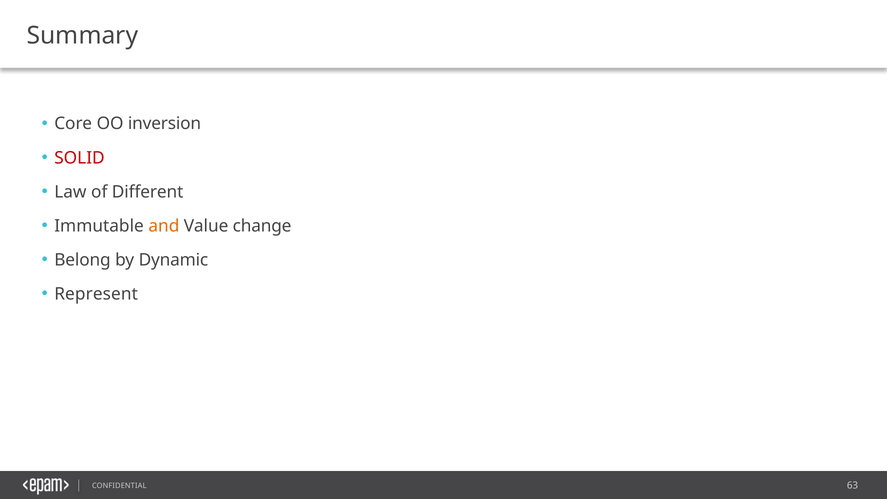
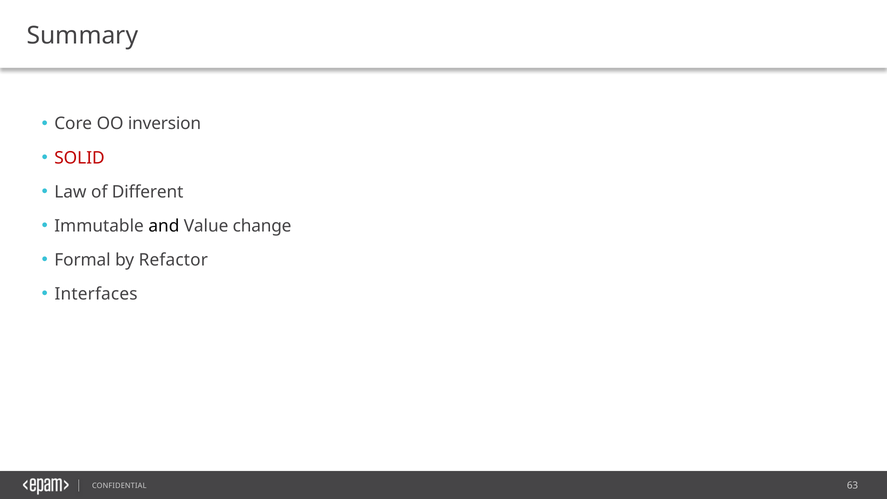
and colour: orange -> black
Belong: Belong -> Formal
Dynamic: Dynamic -> Refactor
Represent: Represent -> Interfaces
